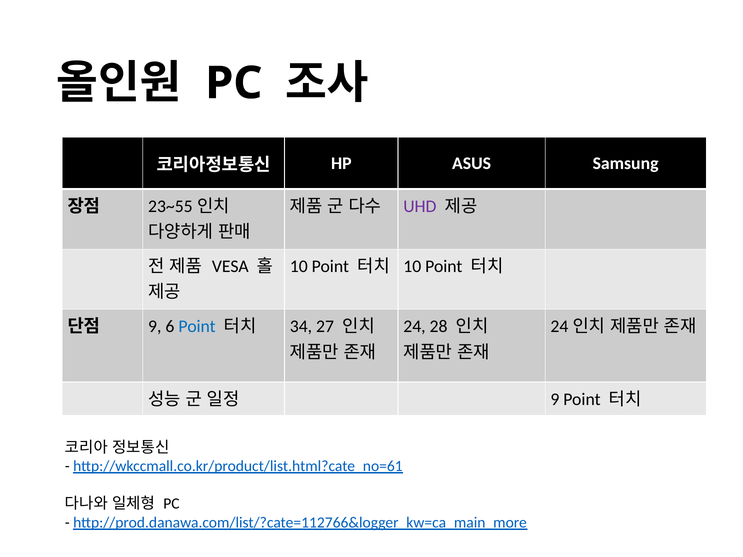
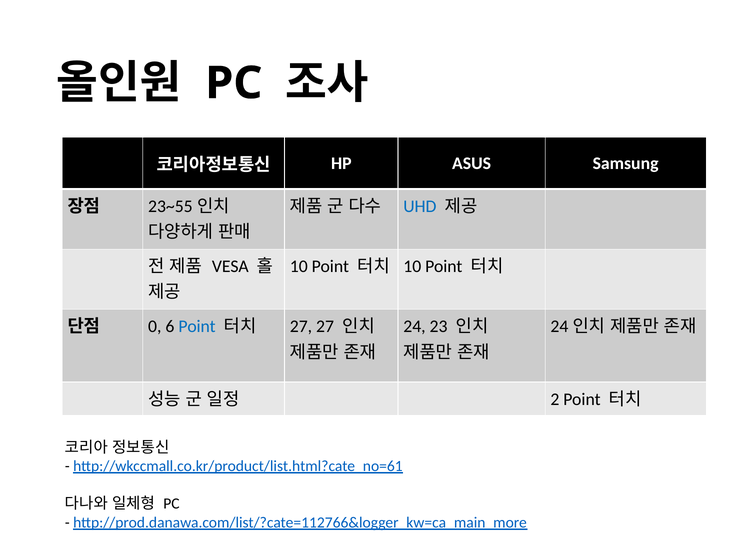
UHD colour: purple -> blue
28: 28 -> 23
9 at (155, 327): 9 -> 0
34 at (301, 327): 34 -> 27
9 at (555, 399): 9 -> 2
